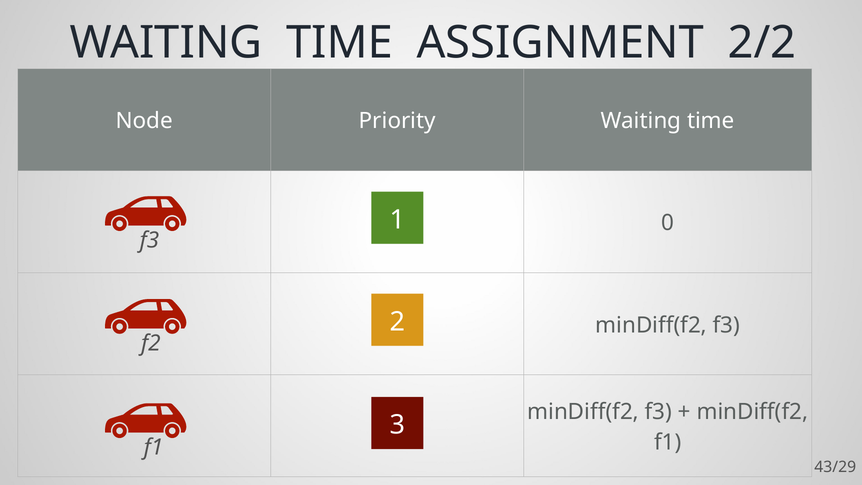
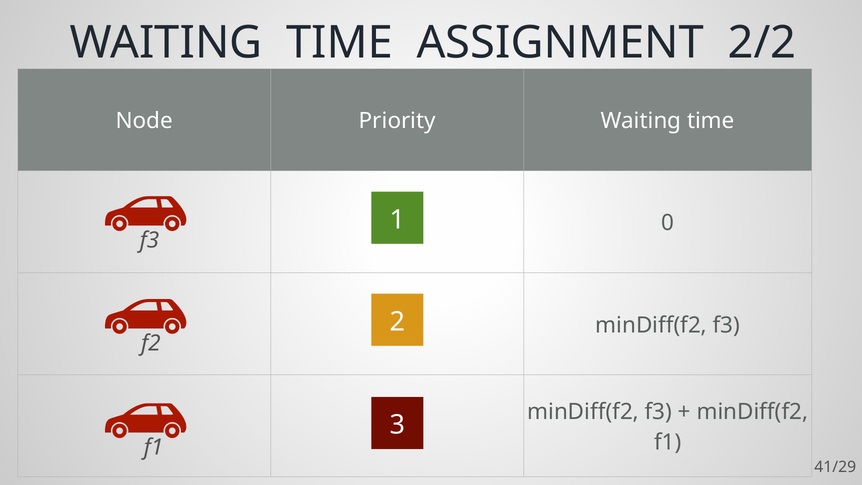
43/29: 43/29 -> 41/29
